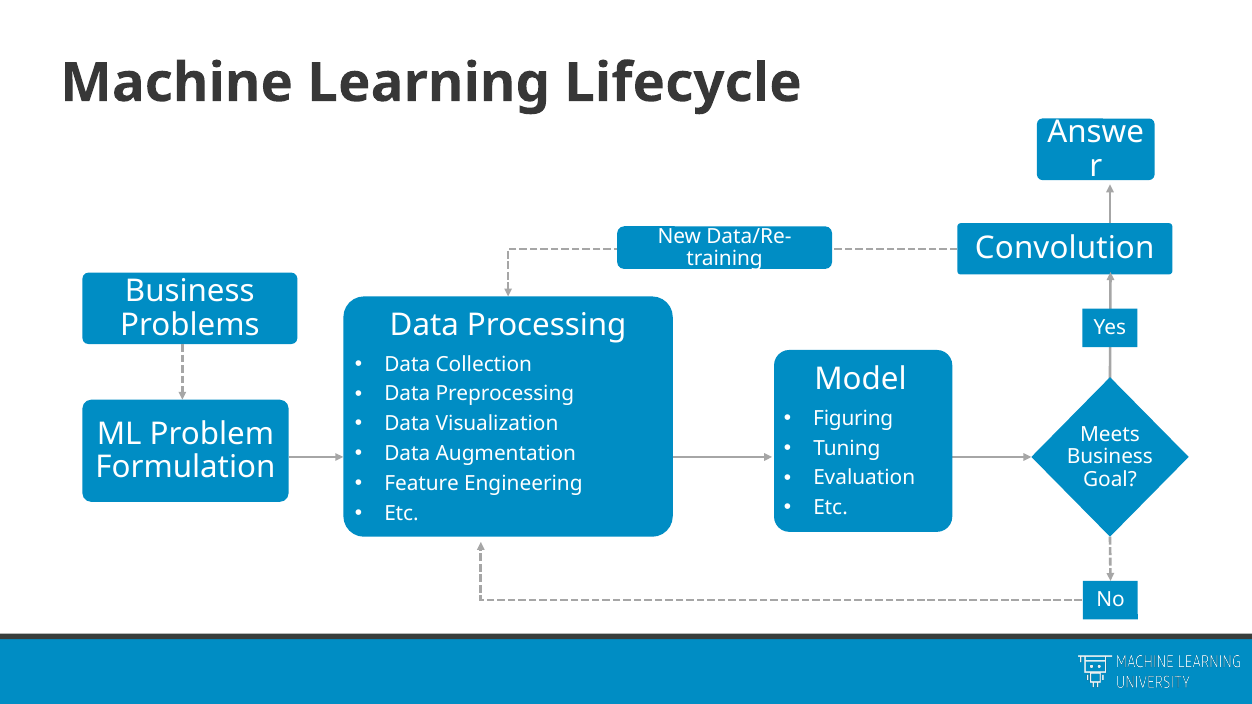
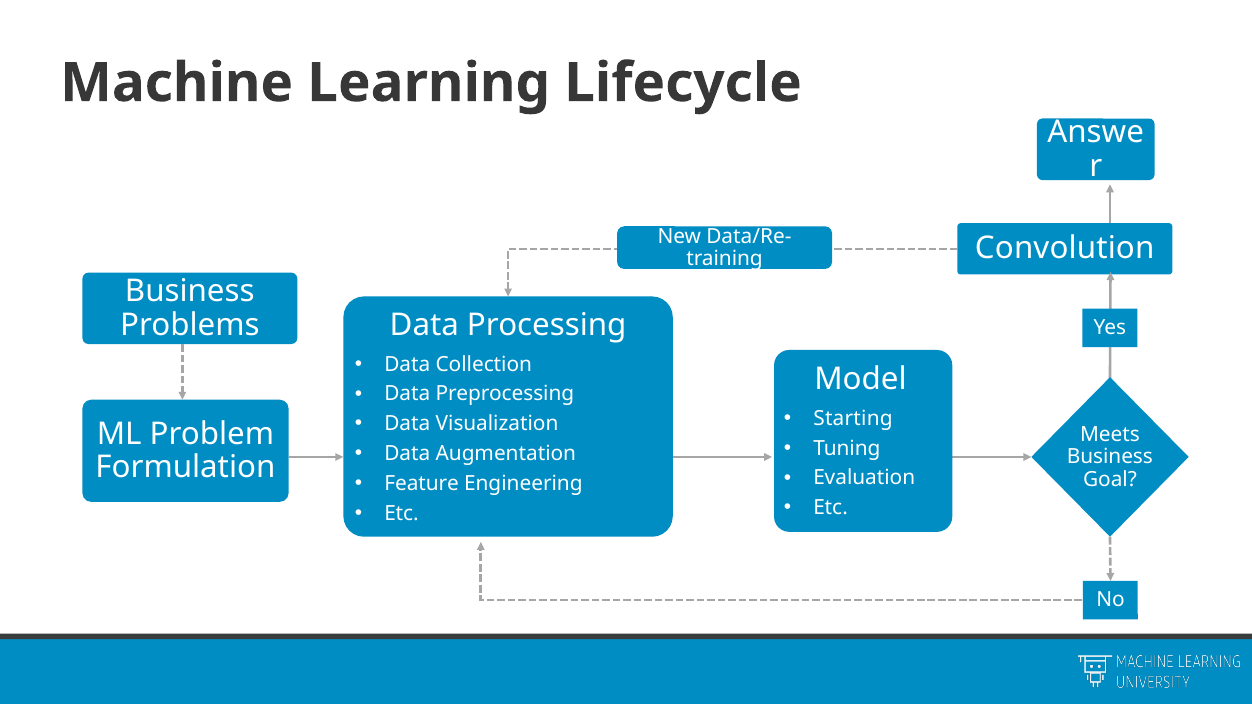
Figuring: Figuring -> Starting
